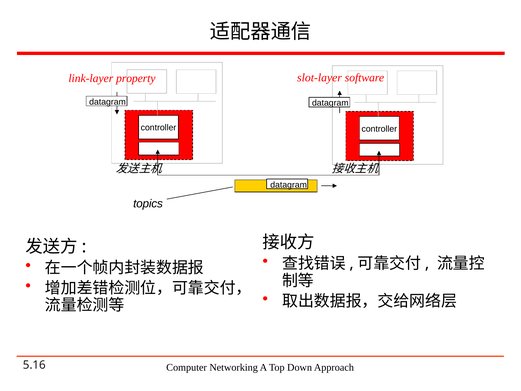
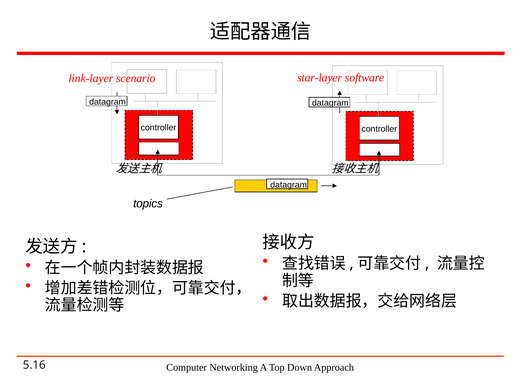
slot-layer: slot-layer -> star-layer
property: property -> scenario
